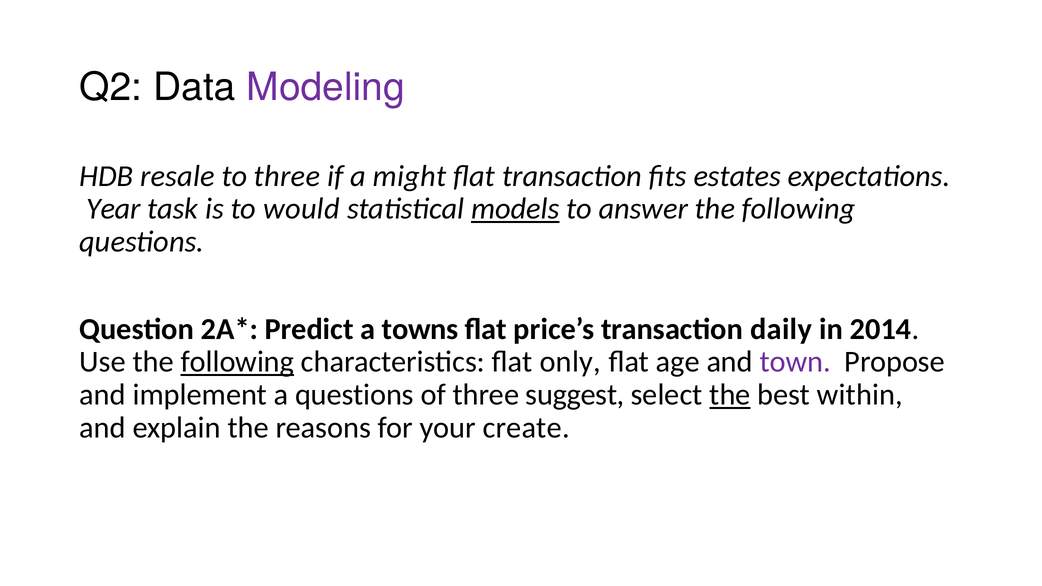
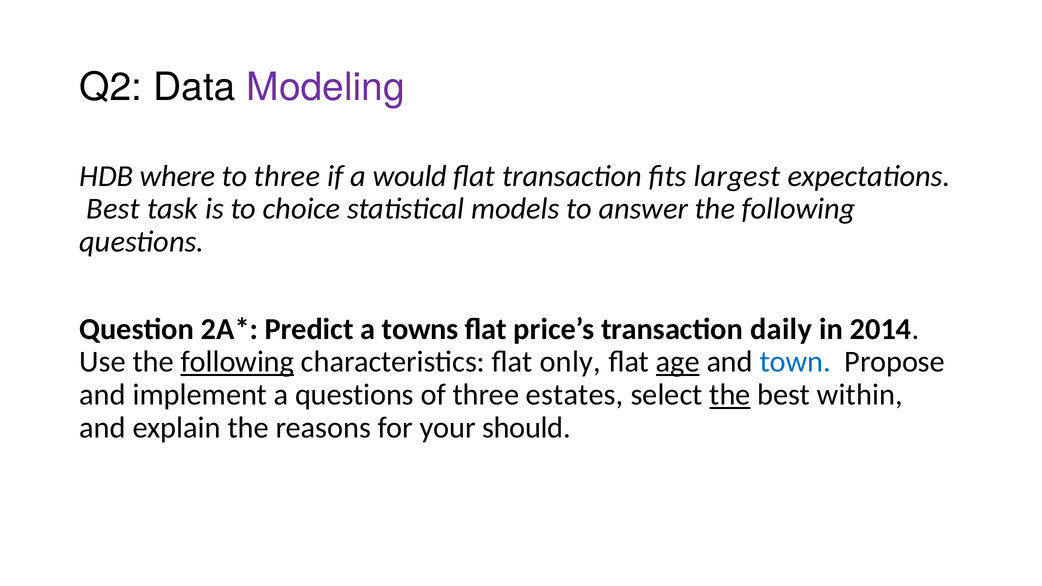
resale: resale -> where
might: might -> would
estates: estates -> largest
Year at (113, 209): Year -> Best
would: would -> choice
models underline: present -> none
age underline: none -> present
town colour: purple -> blue
suggest: suggest -> estates
create: create -> should
